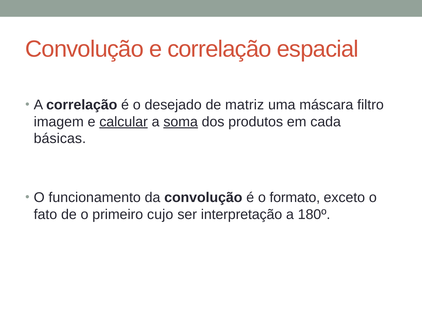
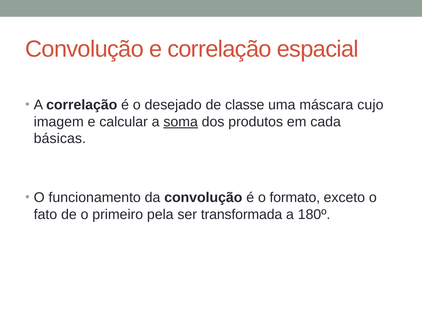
matriz: matriz -> classe
filtro: filtro -> cujo
calcular underline: present -> none
cujo: cujo -> pela
interpretação: interpretação -> transformada
